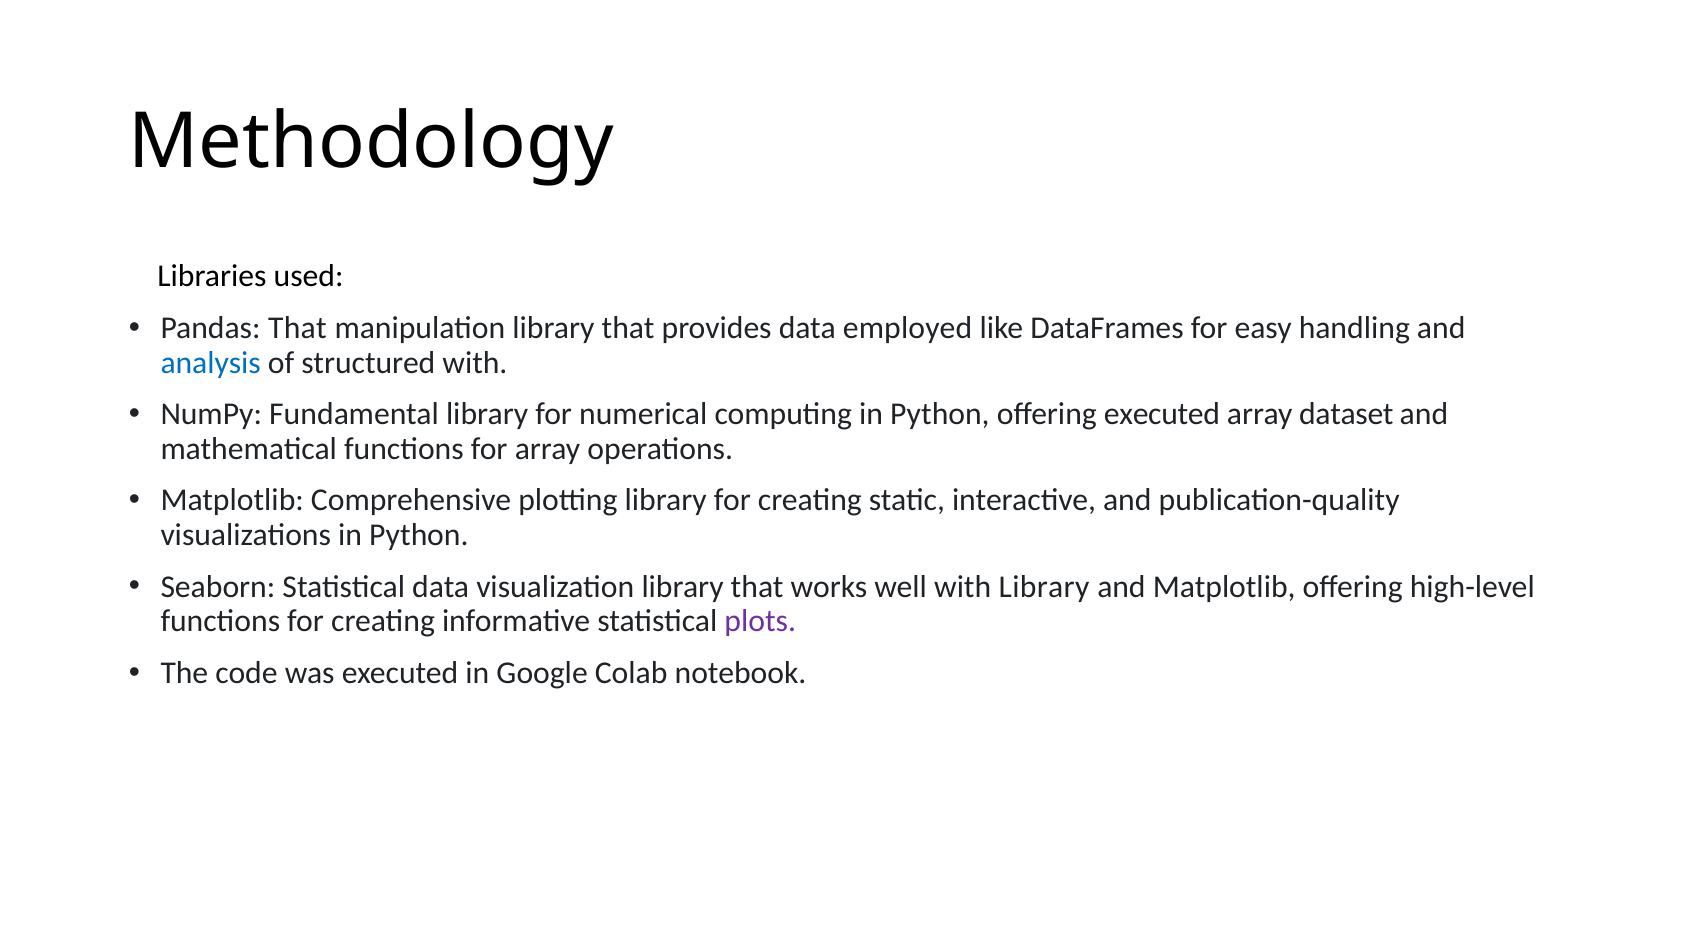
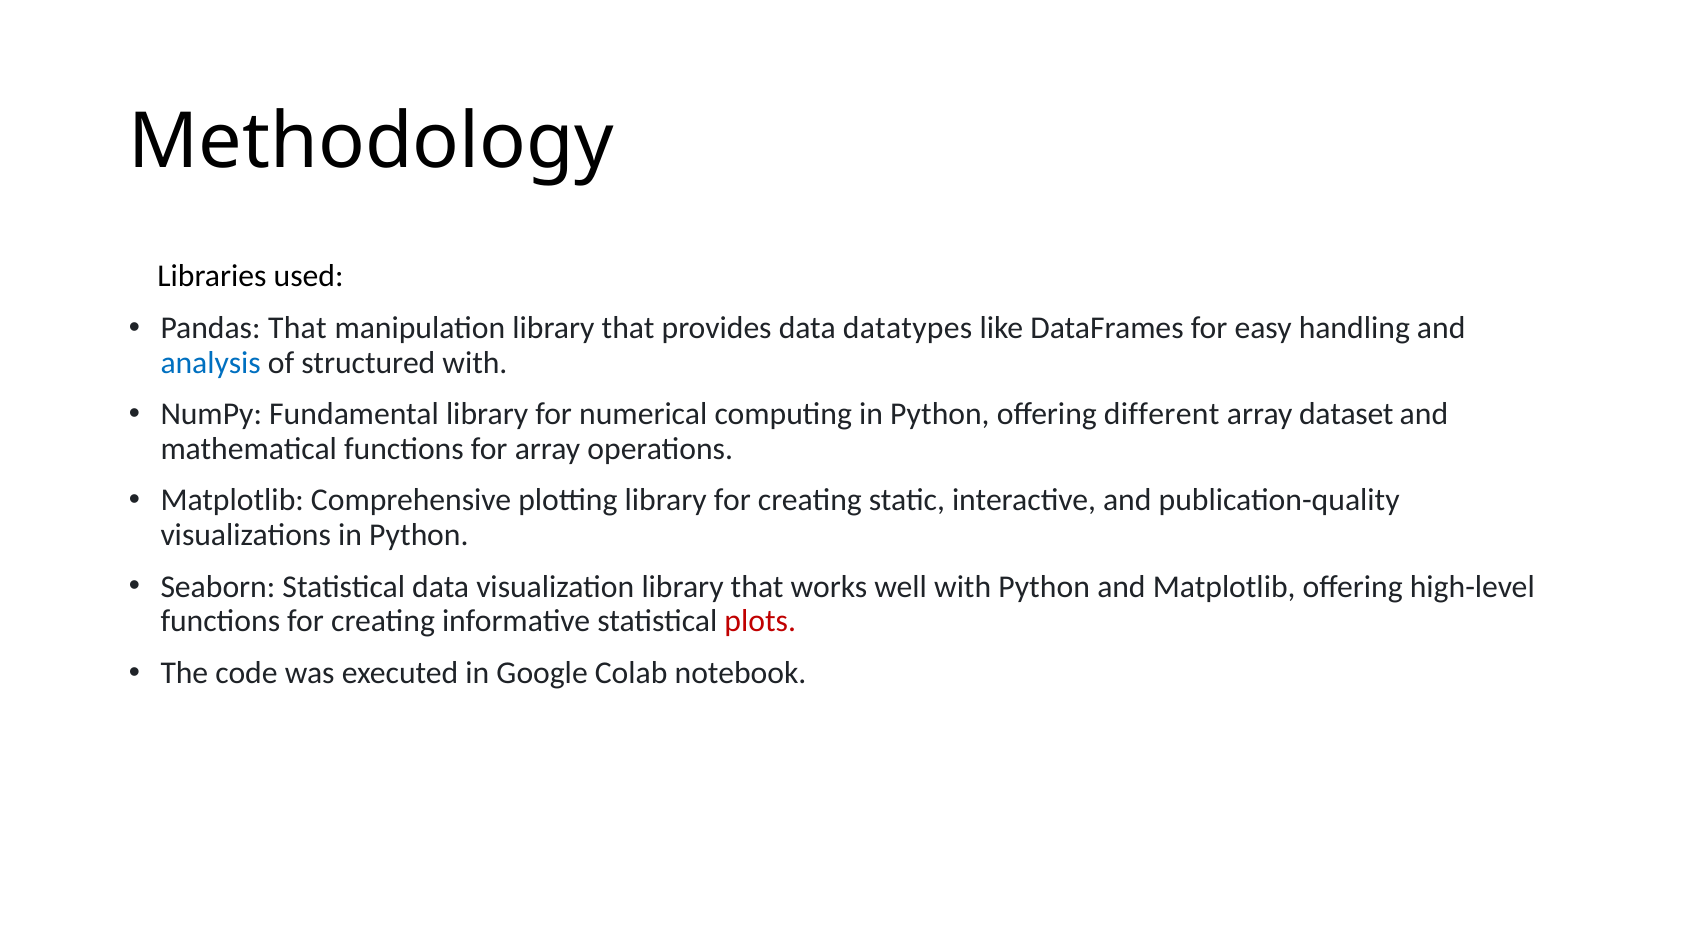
employed: employed -> datatypes
offering executed: executed -> different
with Library: Library -> Python
plots colour: purple -> red
